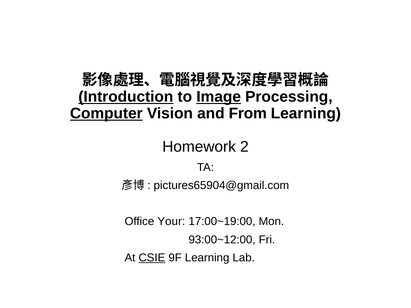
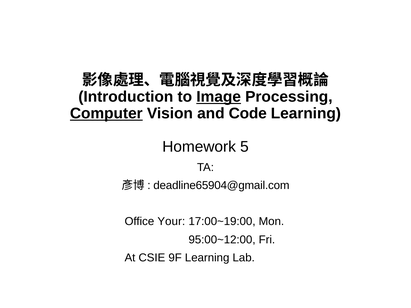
Introduction underline: present -> none
From: From -> Code
2: 2 -> 5
pictures65904@gmail.com: pictures65904@gmail.com -> deadline65904@gmail.com
93:00~12:00: 93:00~12:00 -> 95:00~12:00
CSIE underline: present -> none
